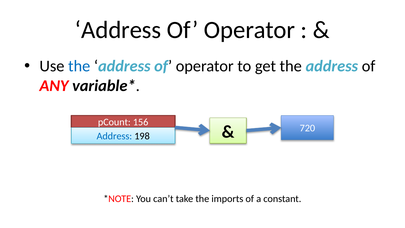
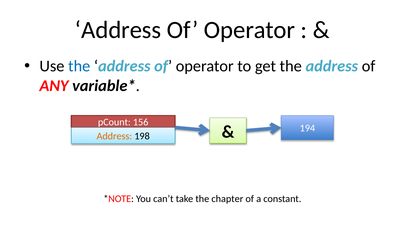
Address at (114, 136) colour: blue -> orange
720: 720 -> 194
imports: imports -> chapter
